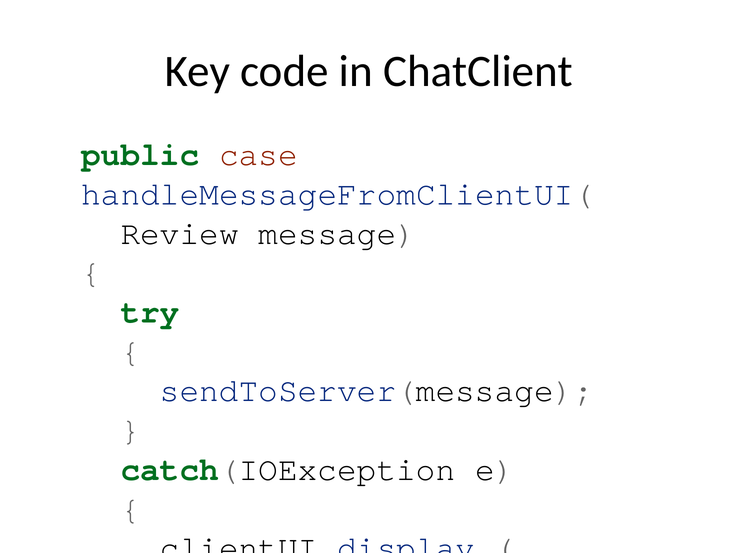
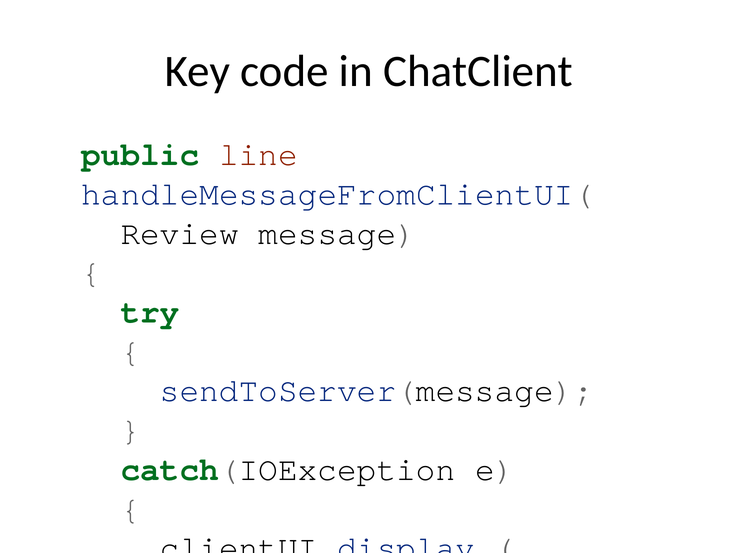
case: case -> line
